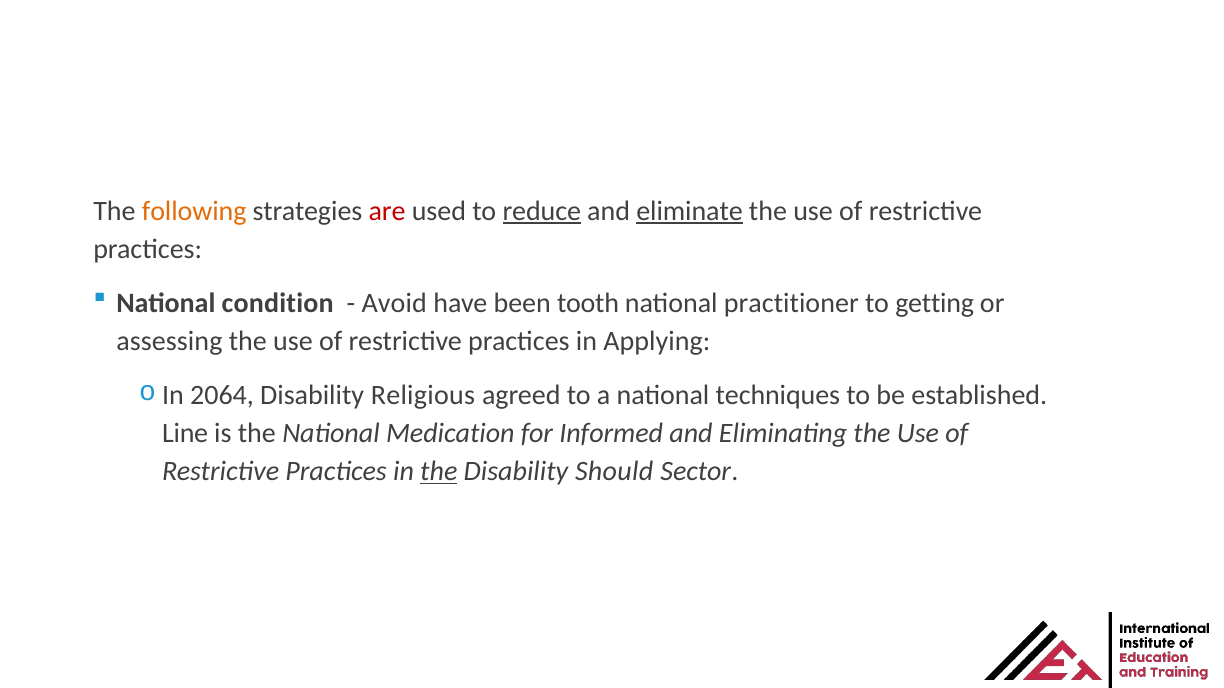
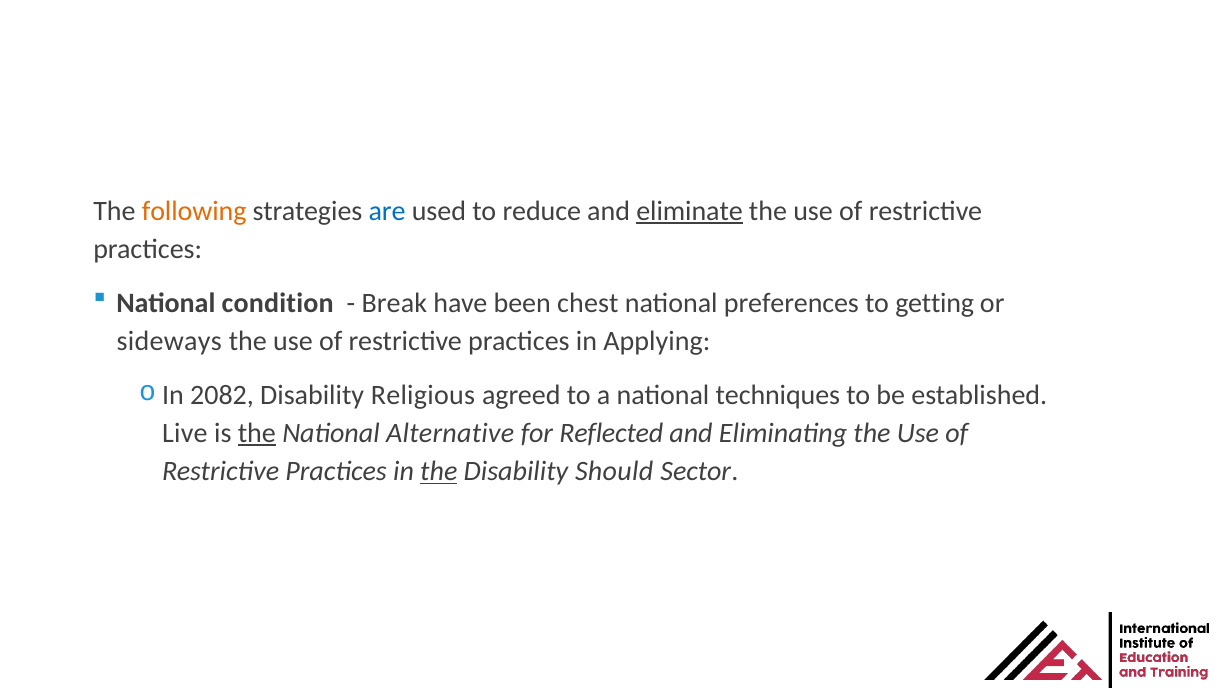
are colour: red -> blue
reduce underline: present -> none
Avoid: Avoid -> Break
tooth: tooth -> chest
practitioner: practitioner -> preferences
assessing: assessing -> sideways
2064: 2064 -> 2082
Line: Line -> Live
the at (257, 434) underline: none -> present
Medication: Medication -> Alternative
Informed: Informed -> Reflected
